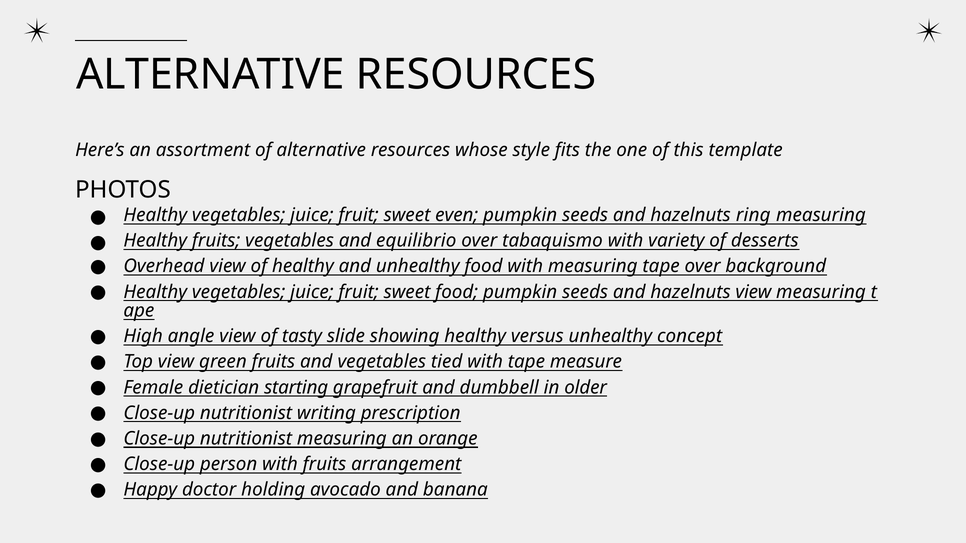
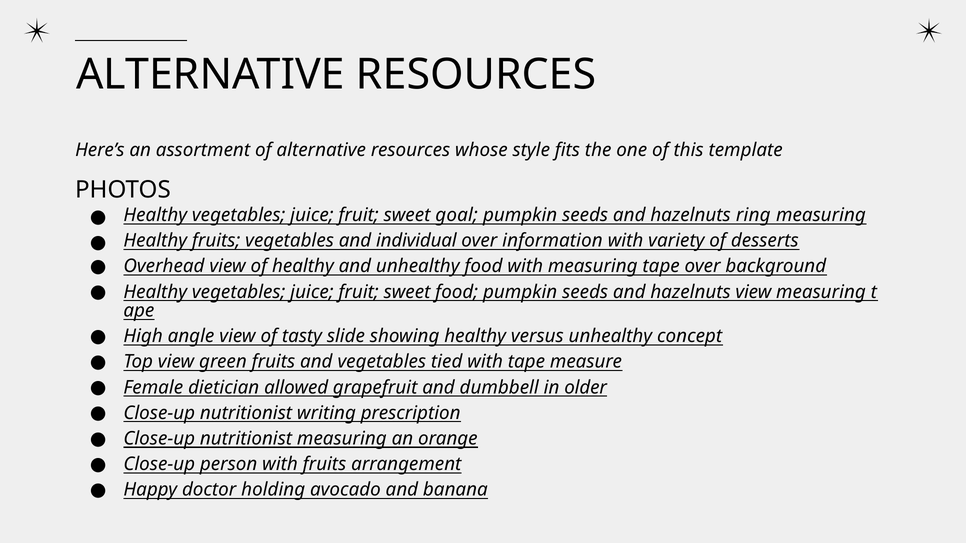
even: even -> goal
equilibrio: equilibrio -> individual
tabaquismo: tabaquismo -> information
starting: starting -> allowed
